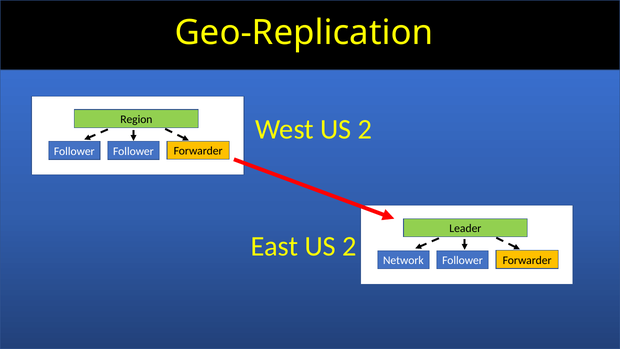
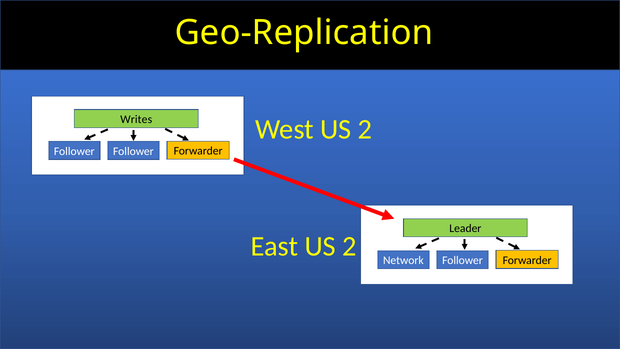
Region: Region -> Writes
